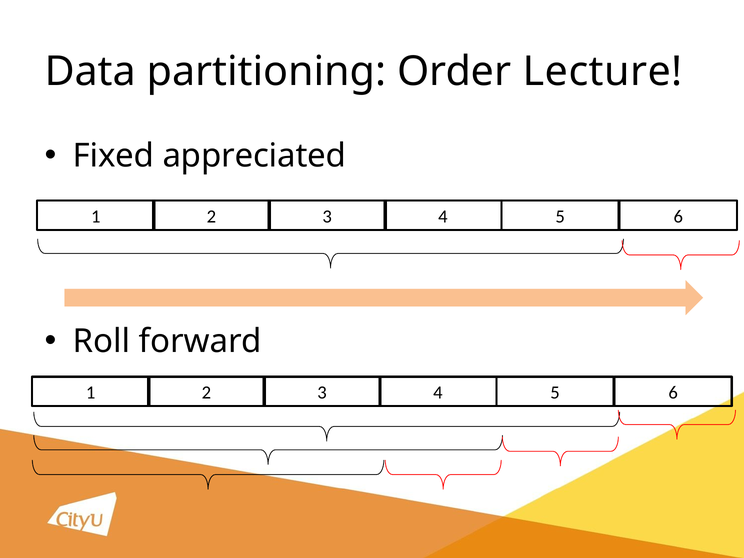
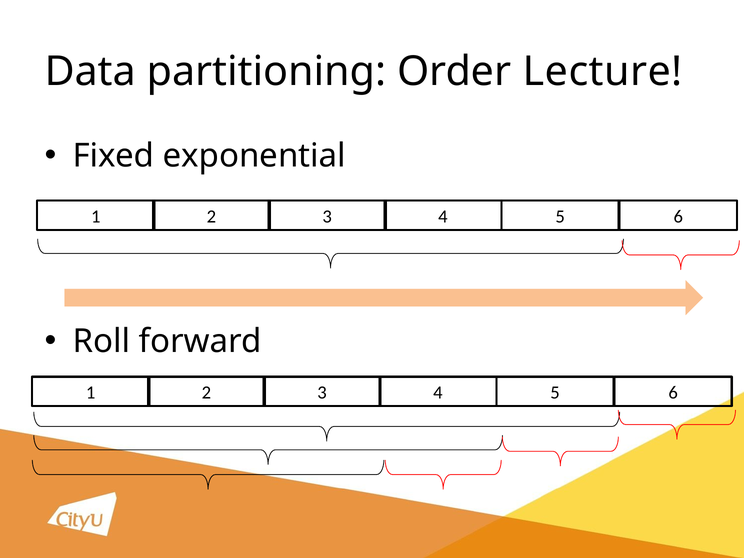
appreciated: appreciated -> exponential
